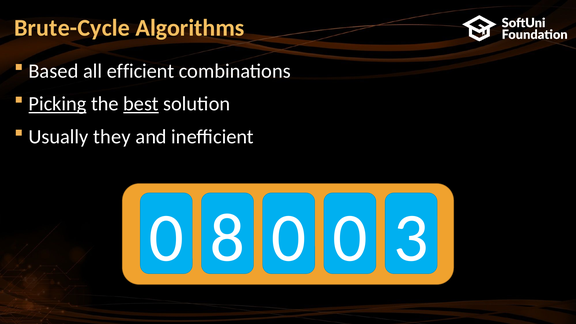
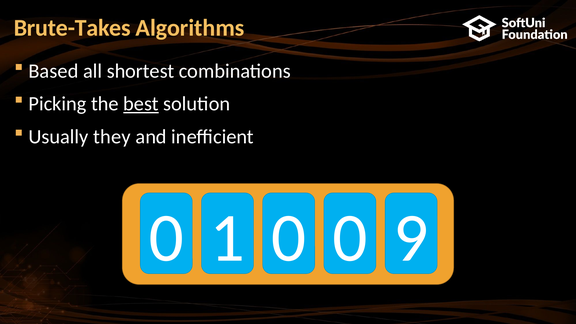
Brute-Cycle: Brute-Cycle -> Brute-Takes
efficient: efficient -> shortest
Picking underline: present -> none
8: 8 -> 1
3: 3 -> 9
